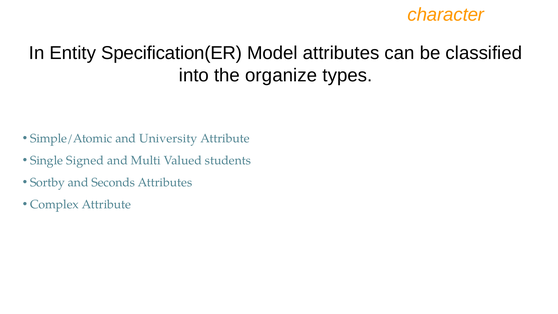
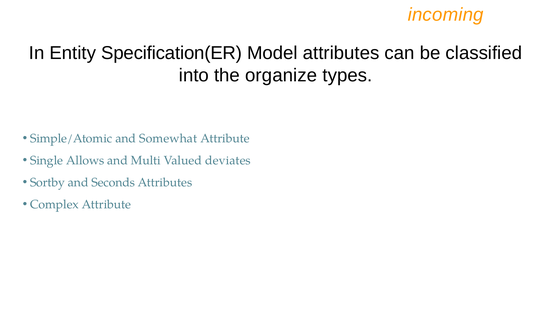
character: character -> incoming
University: University -> Somewhat
Signed: Signed -> Allows
students: students -> deviates
